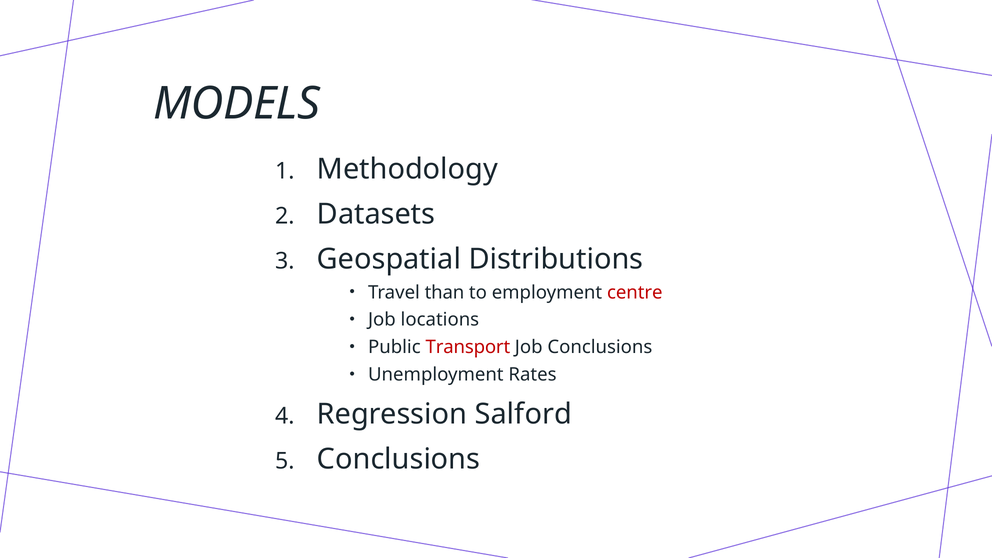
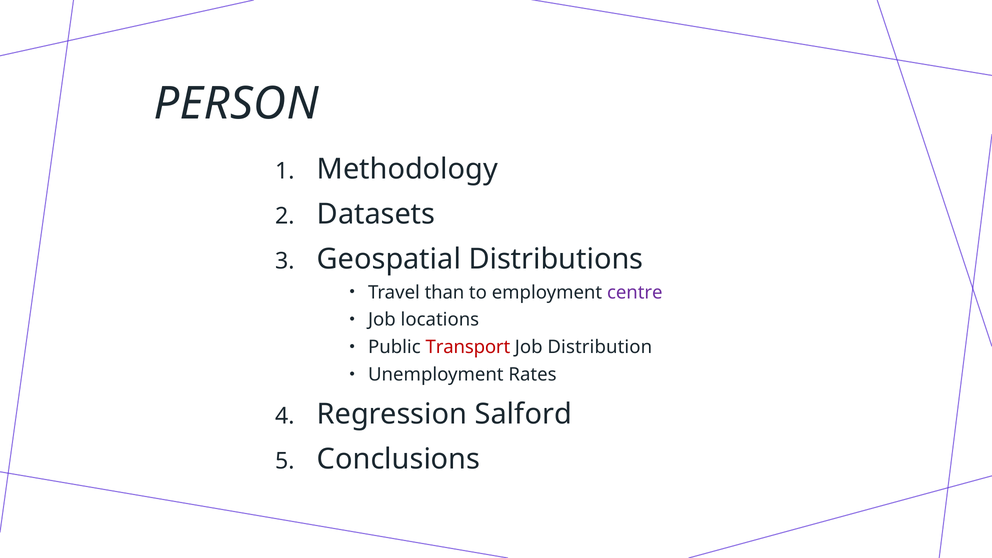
MODELS: MODELS -> PERSON
centre colour: red -> purple
Job Conclusions: Conclusions -> Distribution
